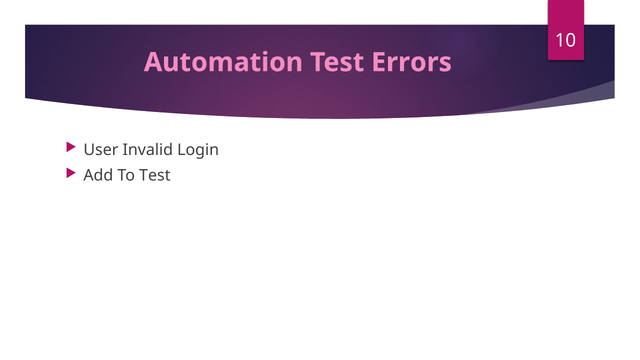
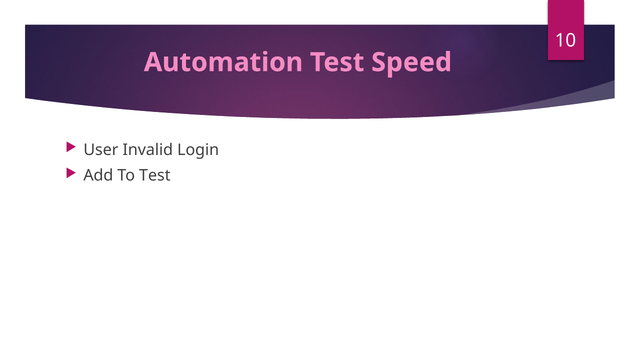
Errors: Errors -> Speed
